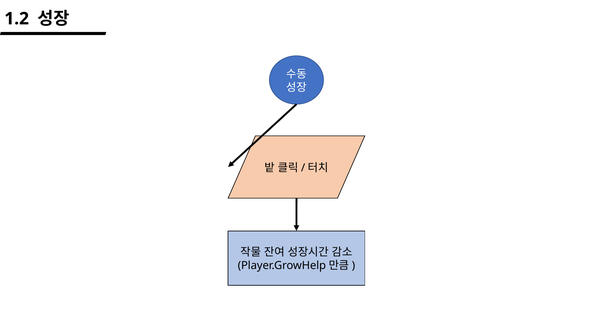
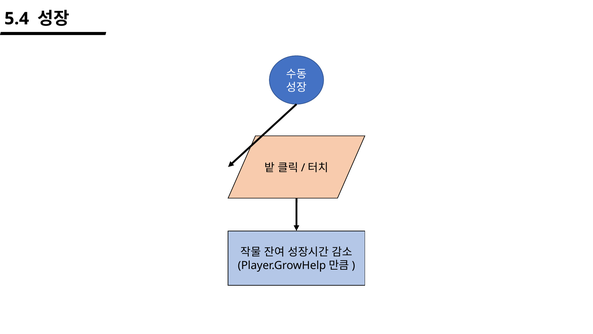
1.2: 1.2 -> 5.4
